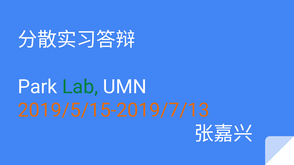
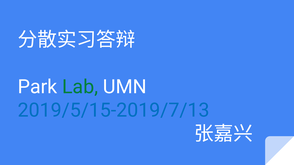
2019/5/15-2019/7/13 colour: orange -> blue
